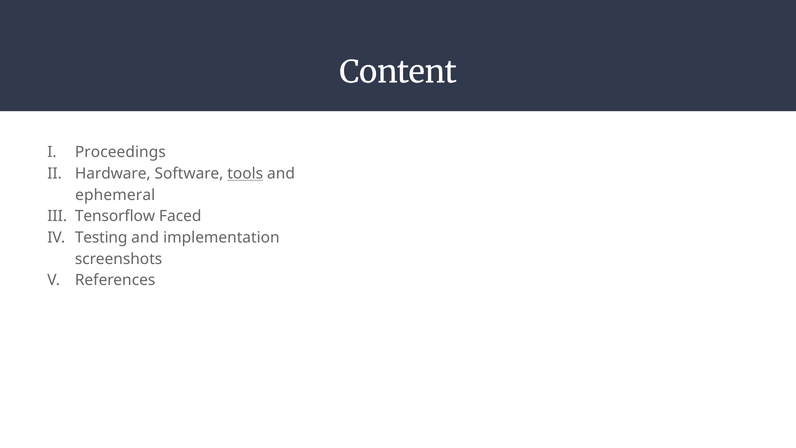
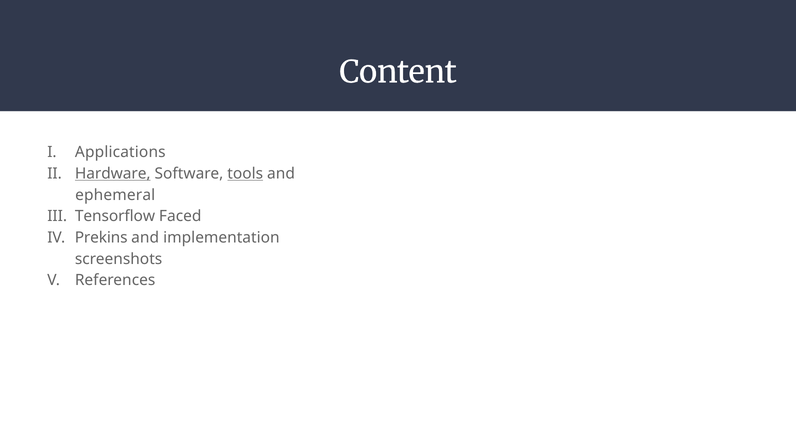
Proceedings: Proceedings -> Applications
Hardware underline: none -> present
Testing: Testing -> Prekins
